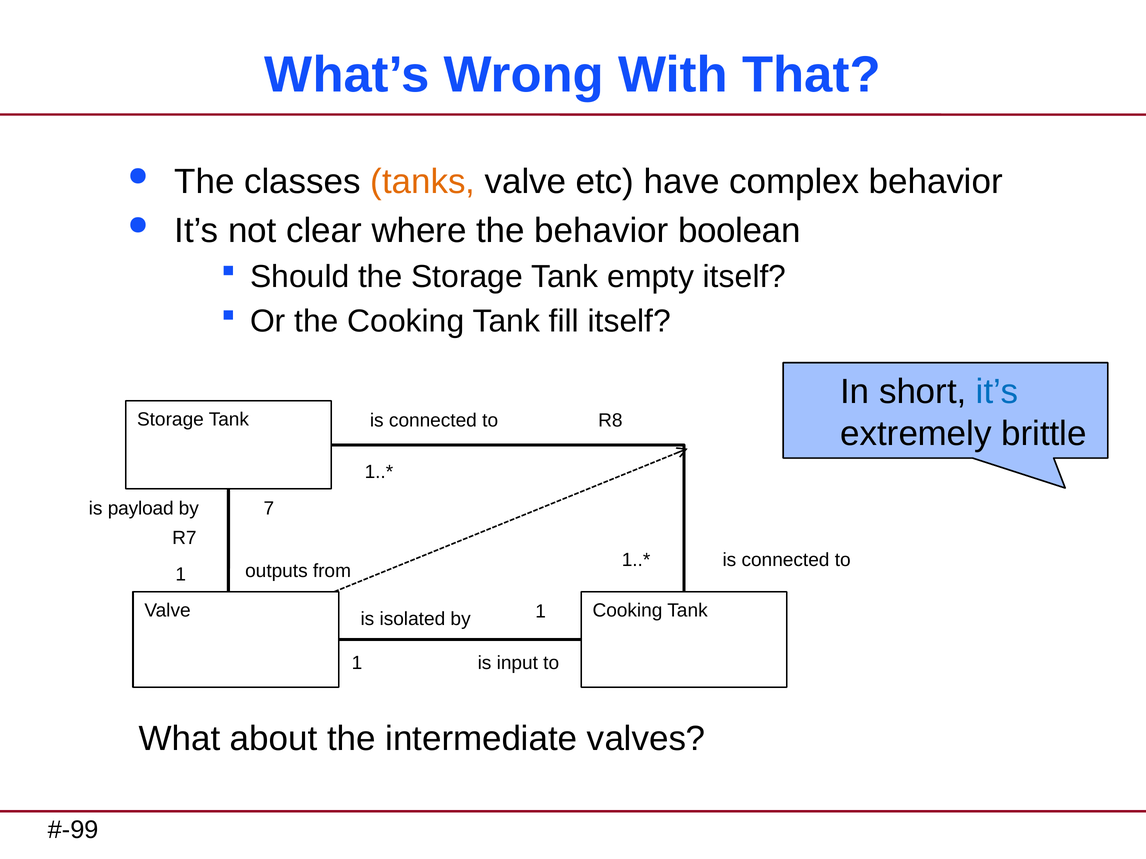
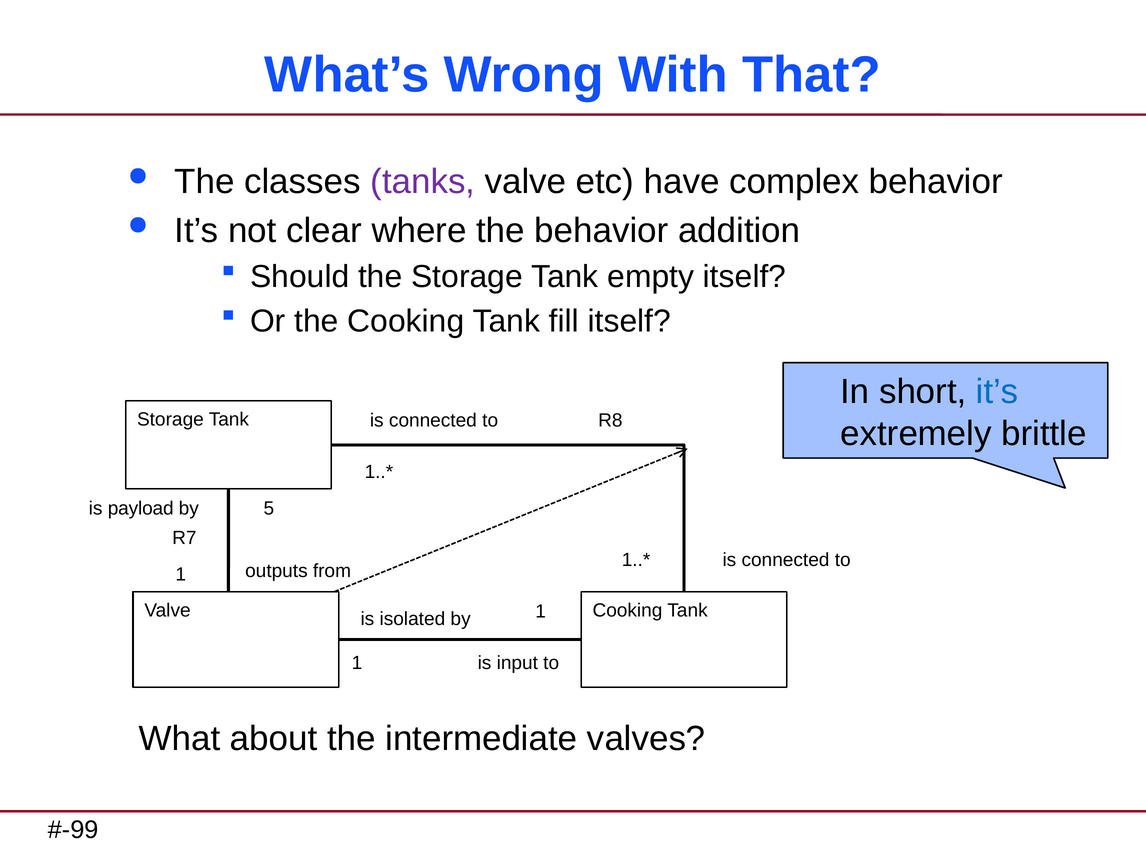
tanks colour: orange -> purple
boolean: boolean -> addition
7: 7 -> 5
